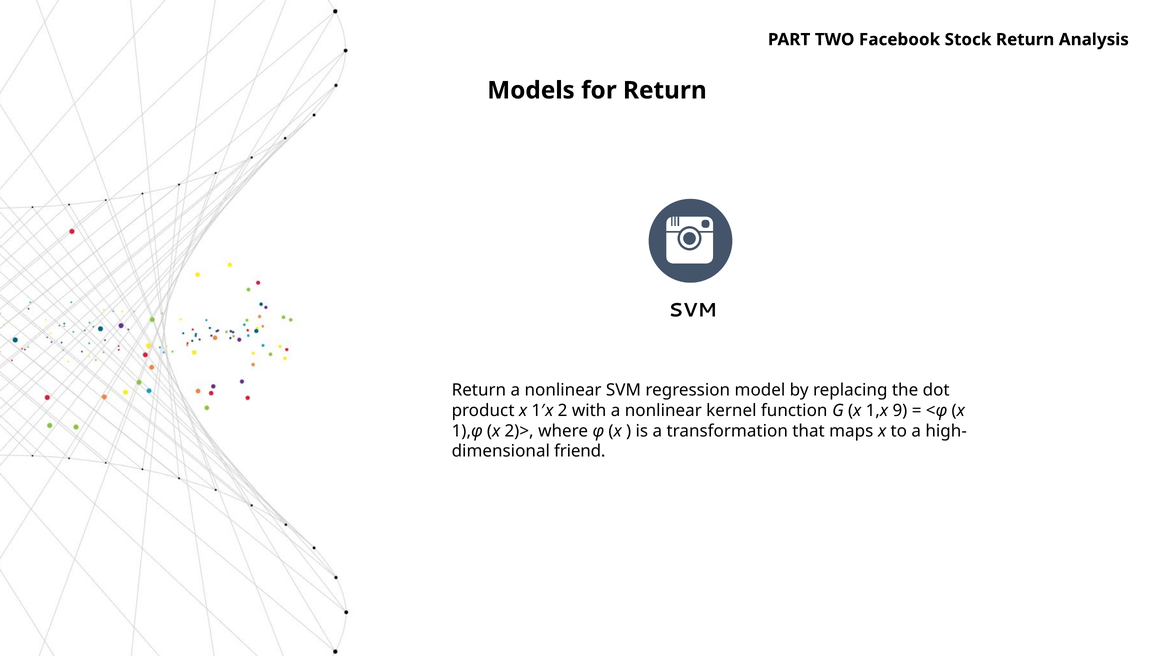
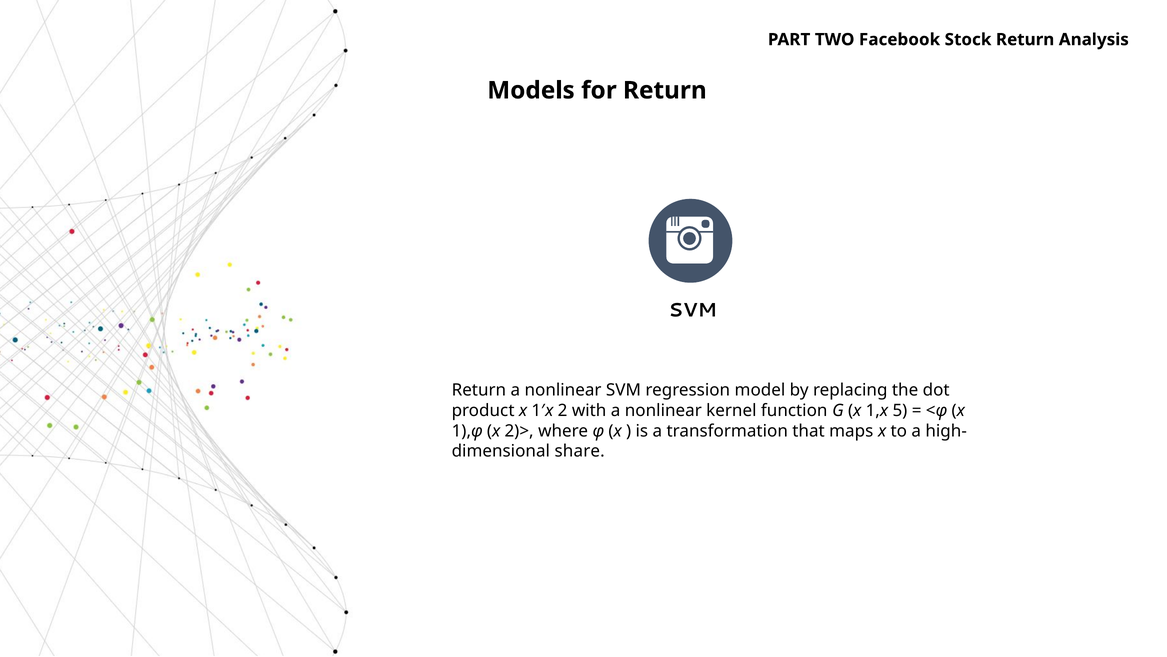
9: 9 -> 5
friend: friend -> share
